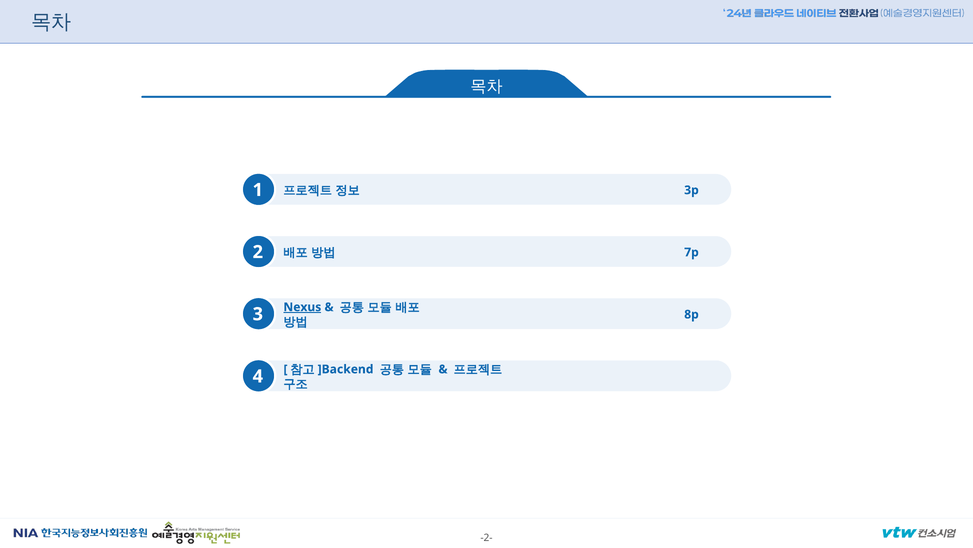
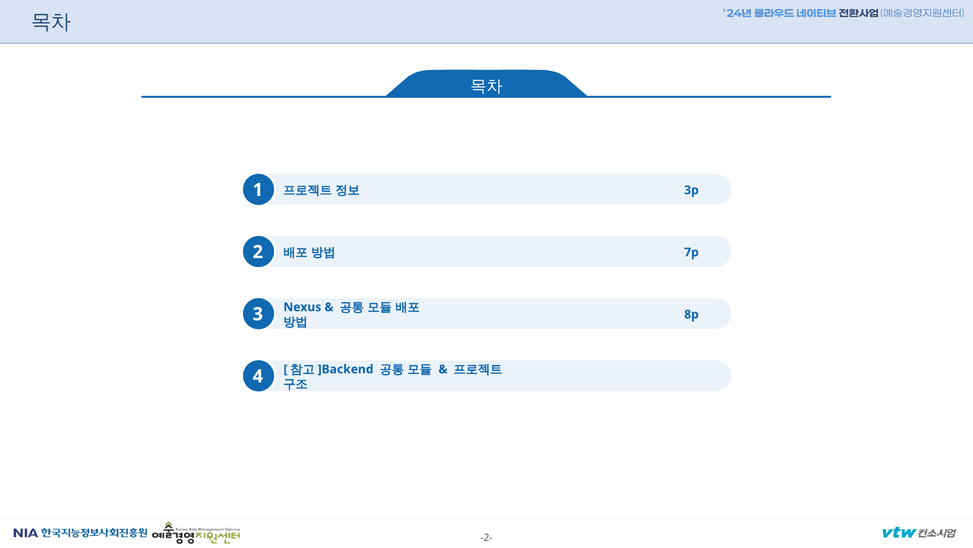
Nexus underline: present -> none
